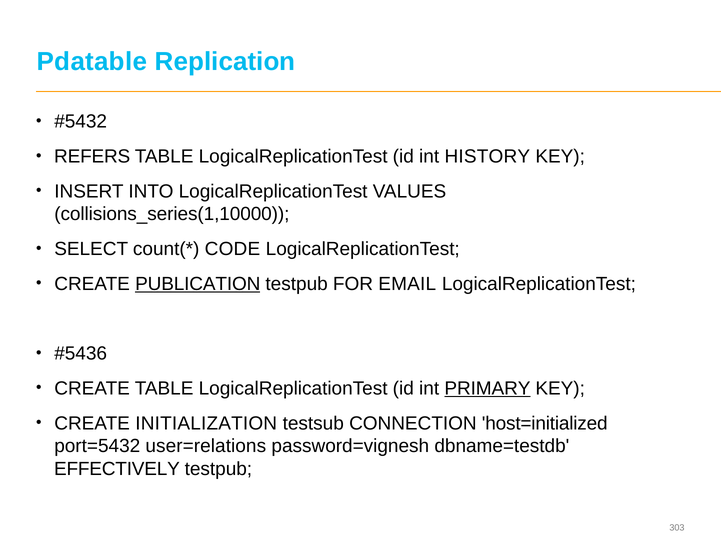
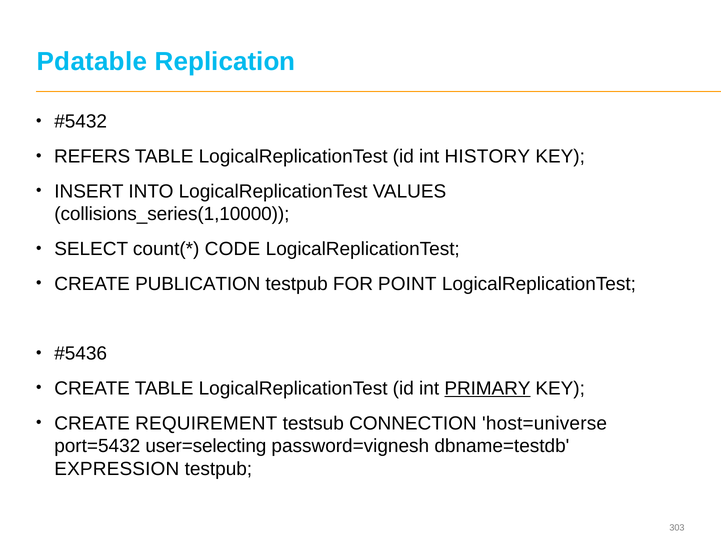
PUBLICATION underline: present -> none
EMAIL: EMAIL -> POINT
INITIALIZATION: INITIALIZATION -> REQUIREMENT
host=initialized: host=initialized -> host=universe
user=relations: user=relations -> user=selecting
EFFECTIVELY: EFFECTIVELY -> EXPRESSION
